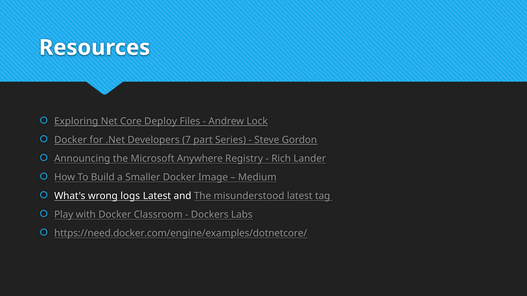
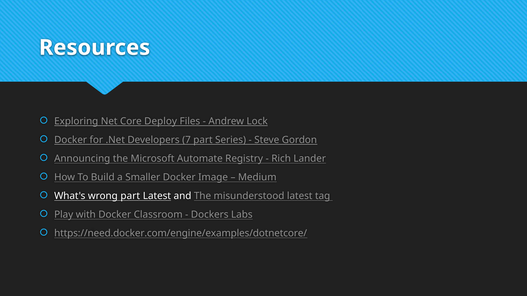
Anywhere: Anywhere -> Automate
wrong logs: logs -> part
